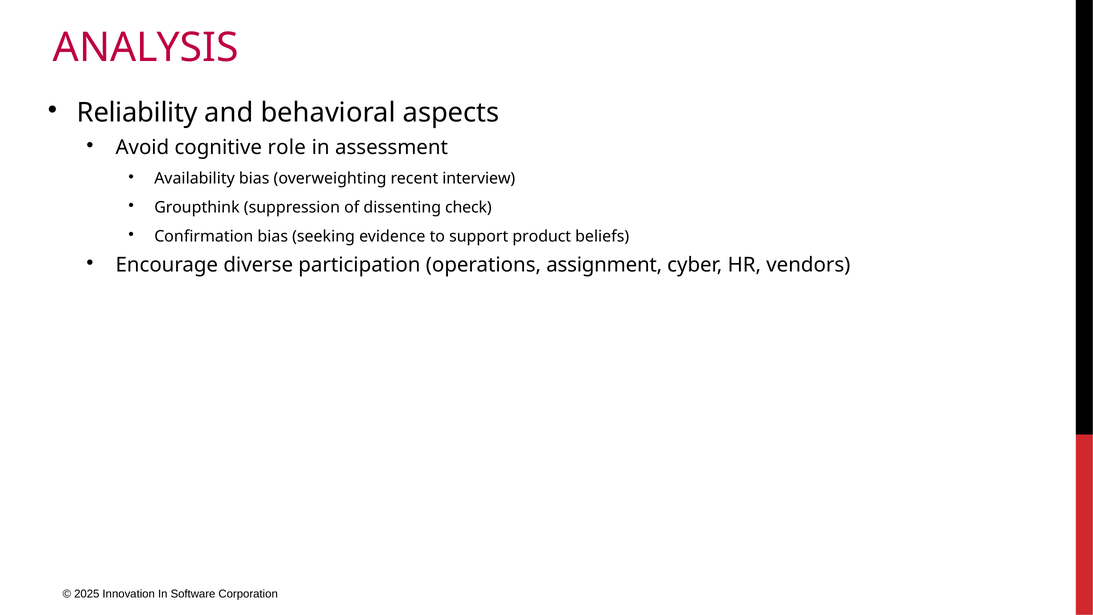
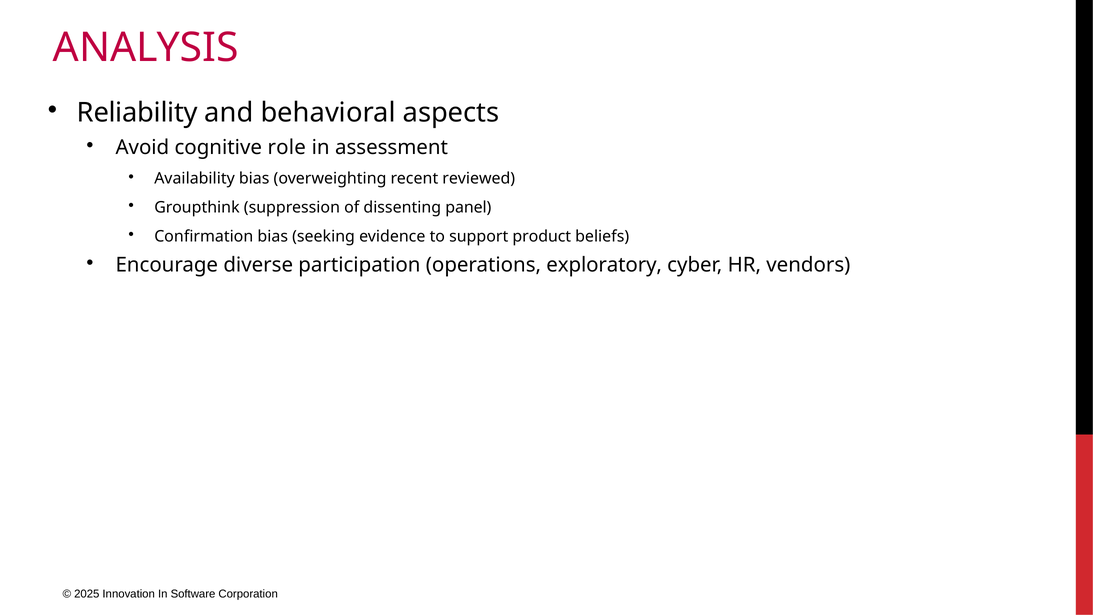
interview: interview -> reviewed
check: check -> panel
assignment: assignment -> exploratory
